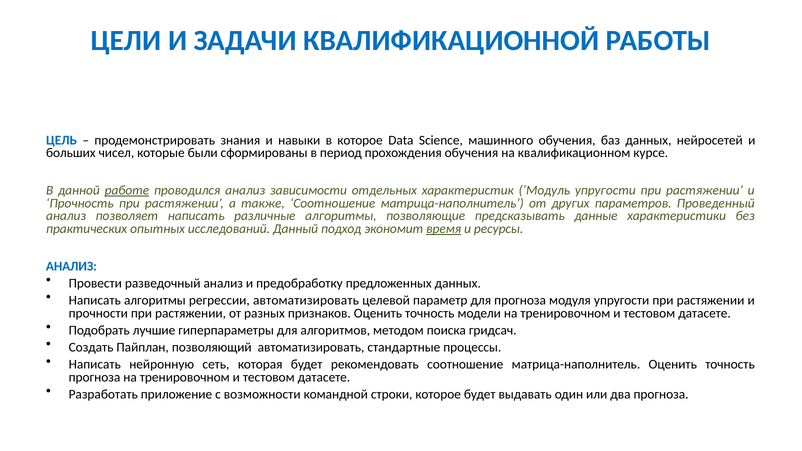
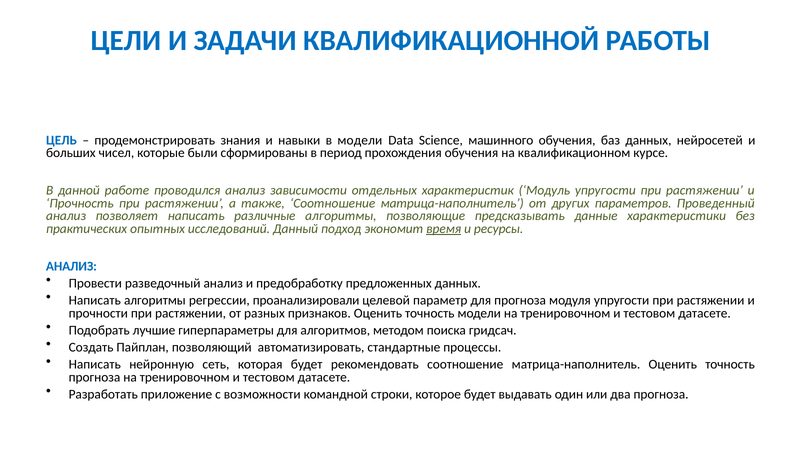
в которое: которое -> модели
работе underline: present -> none
регрессии автоматизировать: автоматизировать -> проанализировали
